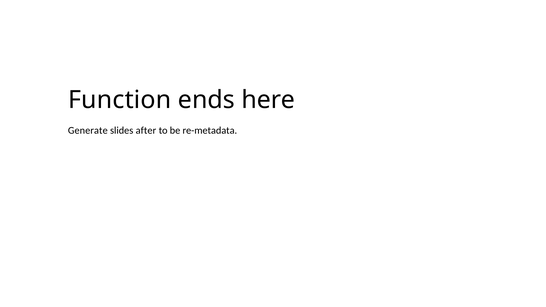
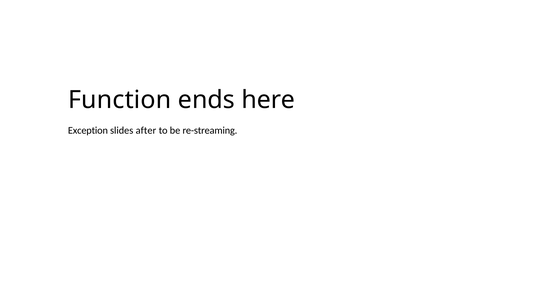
Generate: Generate -> Exception
re-metadata: re-metadata -> re-streaming
